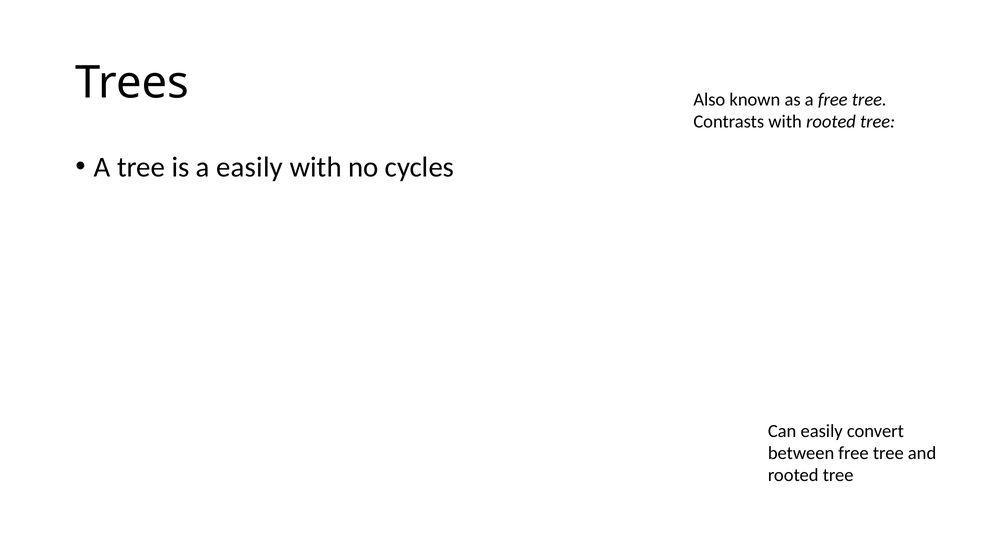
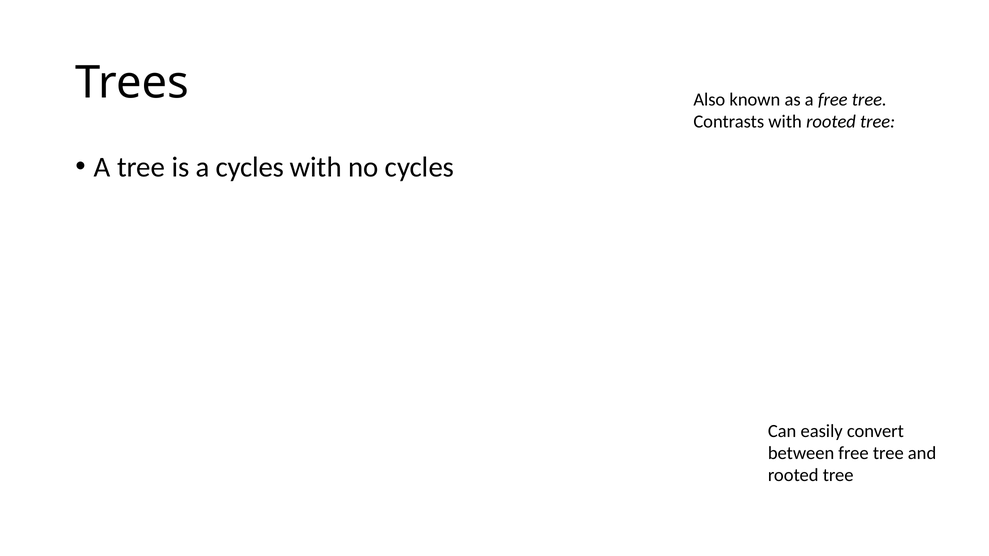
a easily: easily -> cycles
